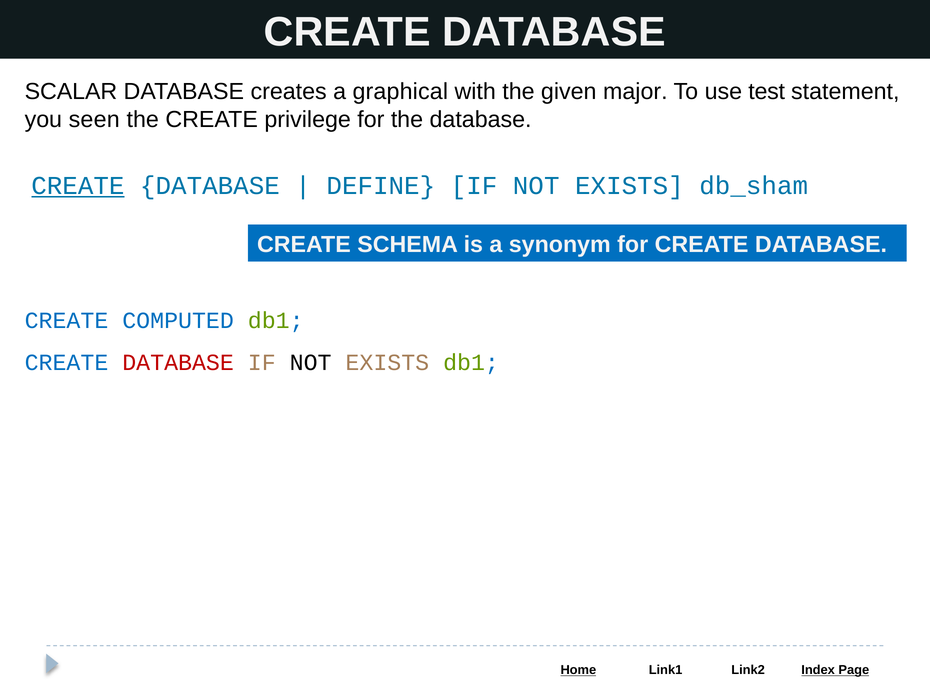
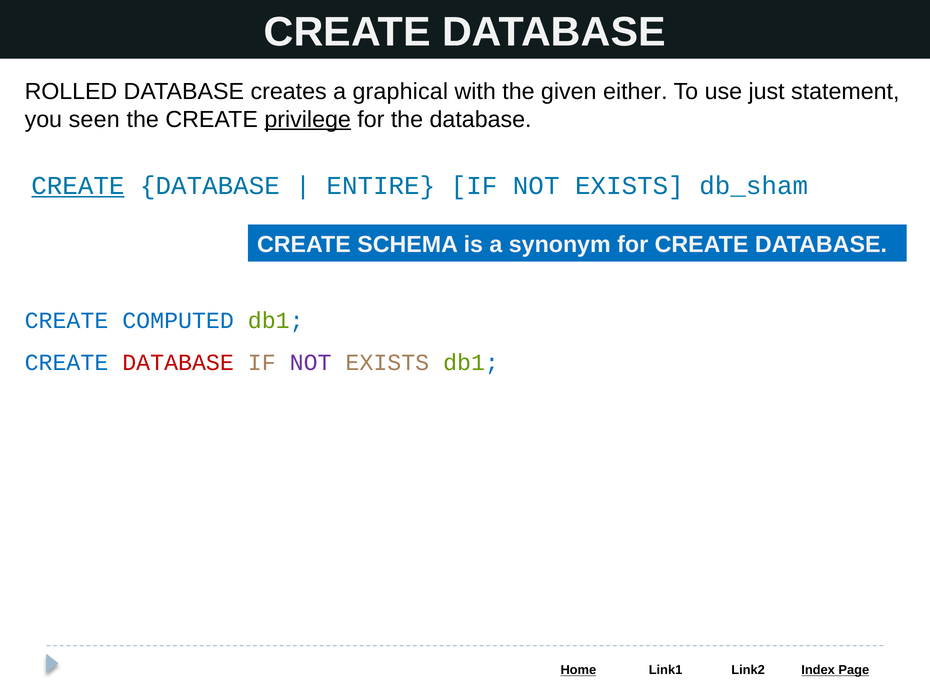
SCALAR: SCALAR -> ROLLED
major: major -> either
test: test -> just
privilege underline: none -> present
DEFINE: DEFINE -> ENTIRE
NOT at (311, 363) colour: black -> purple
